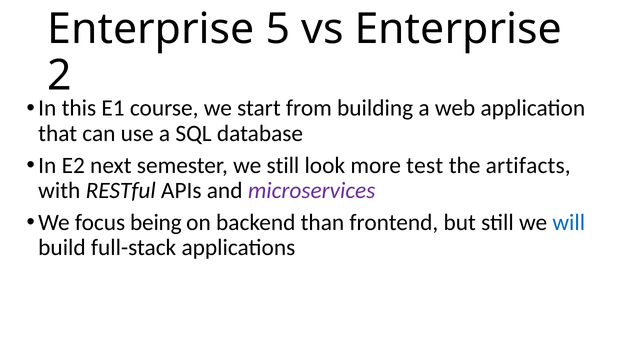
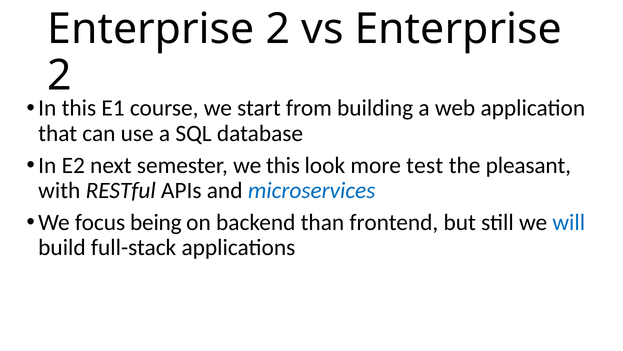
5 at (278, 29): 5 -> 2
we still: still -> this
artifacts: artifacts -> pleasant
microservices colour: purple -> blue
